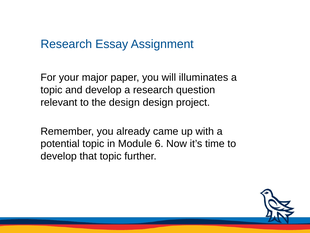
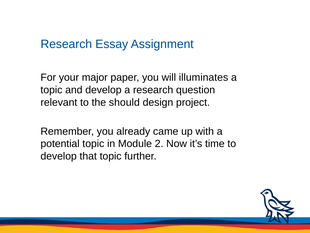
the design: design -> should
6: 6 -> 2
